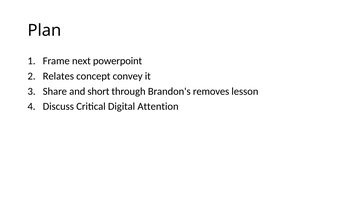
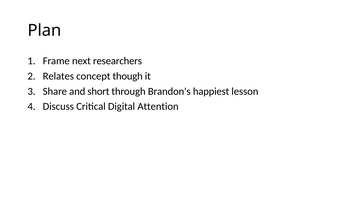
powerpoint: powerpoint -> researchers
convey: convey -> though
removes: removes -> happiest
